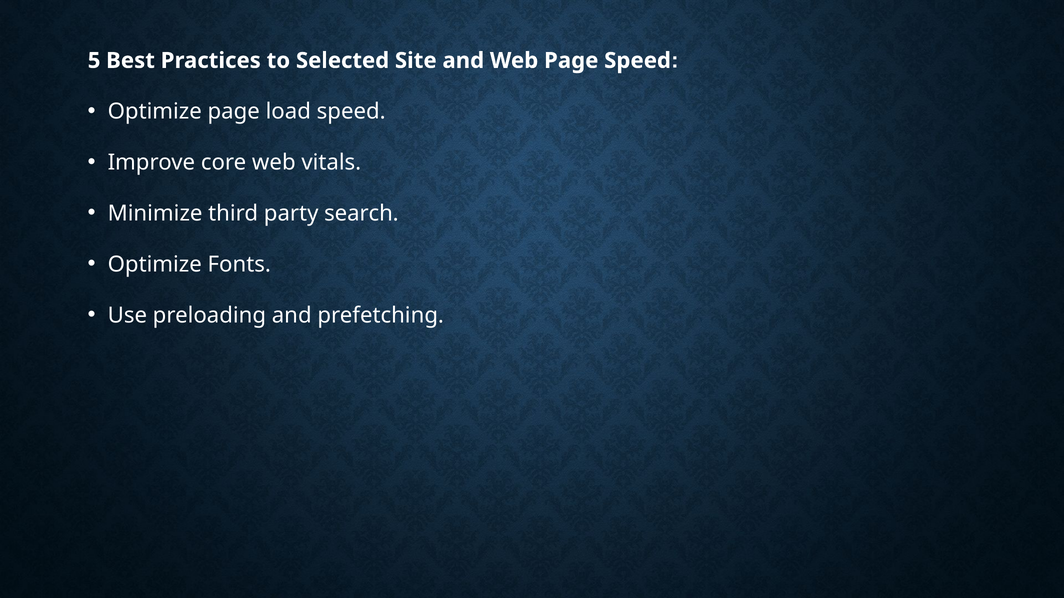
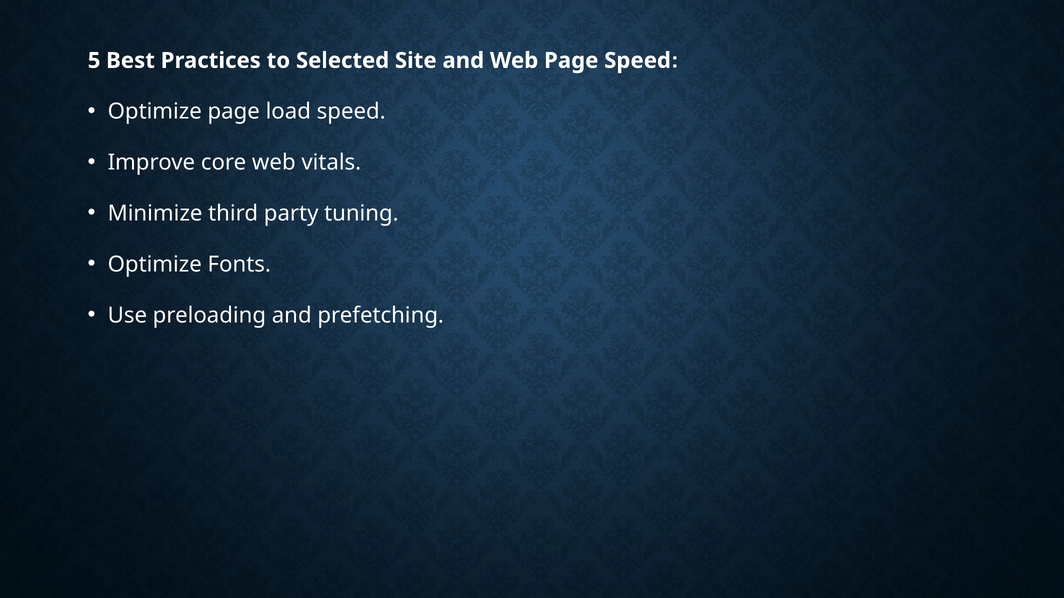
search: search -> tuning
